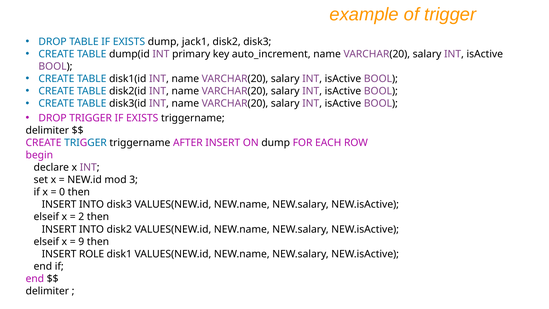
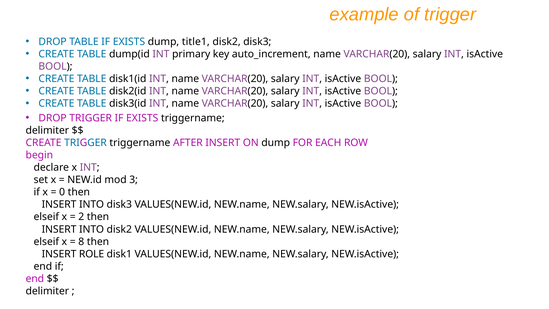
jack1: jack1 -> title1
9: 9 -> 8
